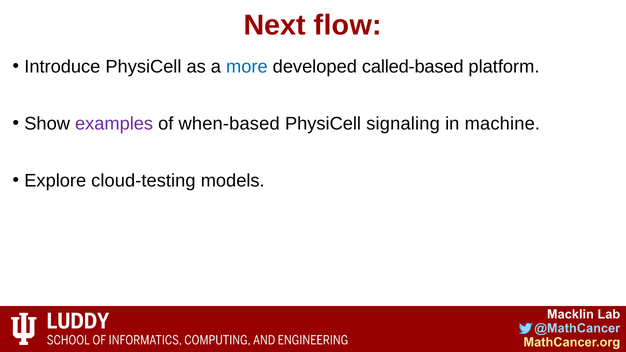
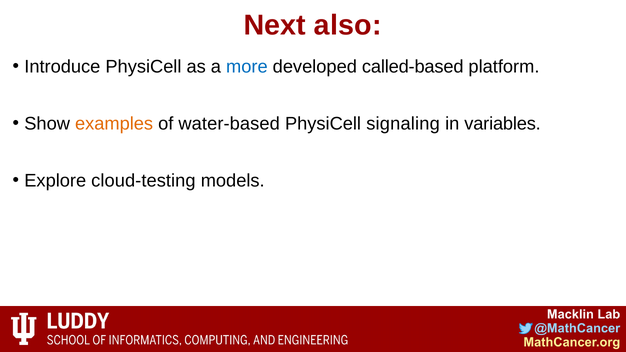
flow: flow -> also
examples colour: purple -> orange
when-based: when-based -> water-based
machine: machine -> variables
